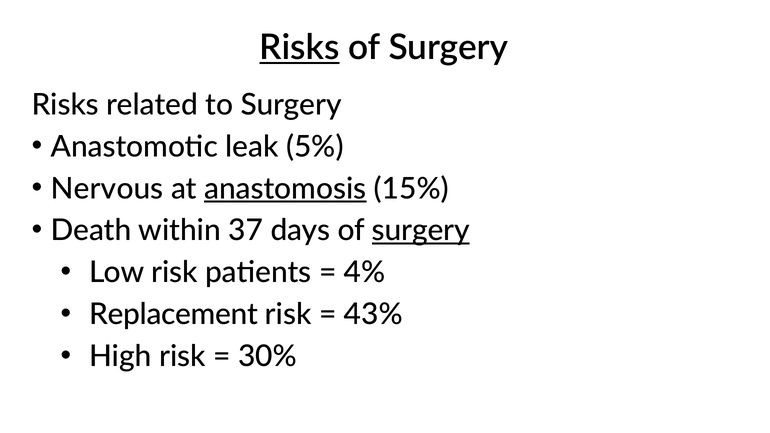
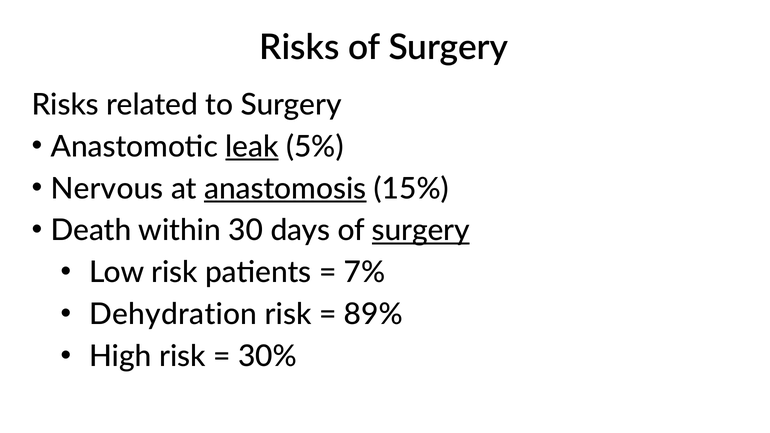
Risks at (299, 48) underline: present -> none
leak underline: none -> present
37: 37 -> 30
4%: 4% -> 7%
Replacement: Replacement -> Dehydration
43%: 43% -> 89%
